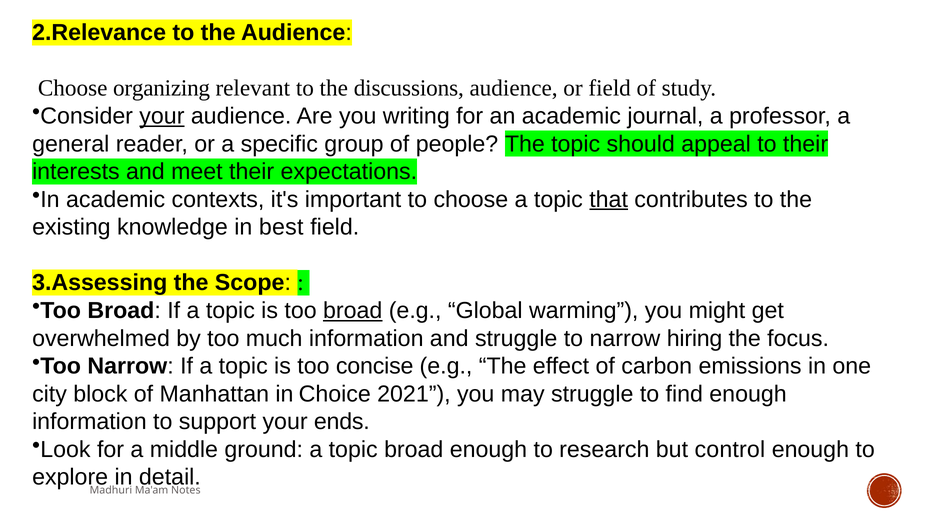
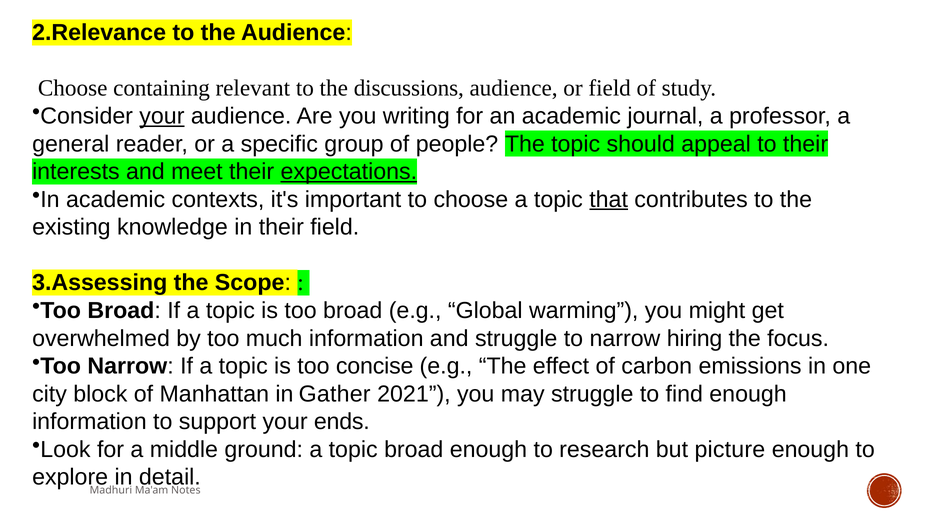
organizing: organizing -> containing
expectations underline: none -> present
in best: best -> their
broad at (353, 311) underline: present -> none
Choice: Choice -> Gather
control: control -> picture
